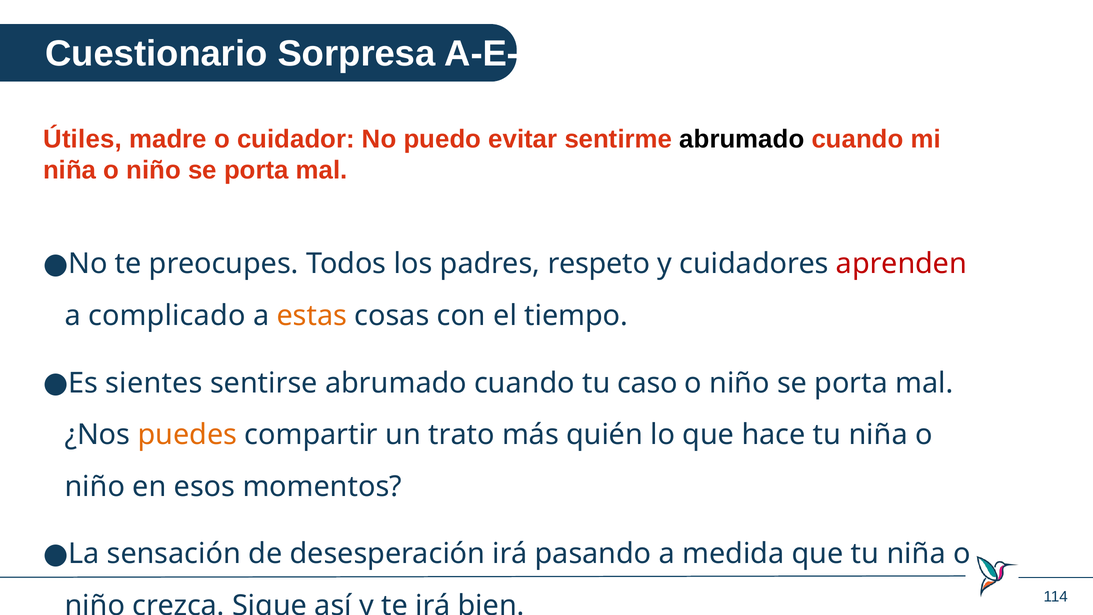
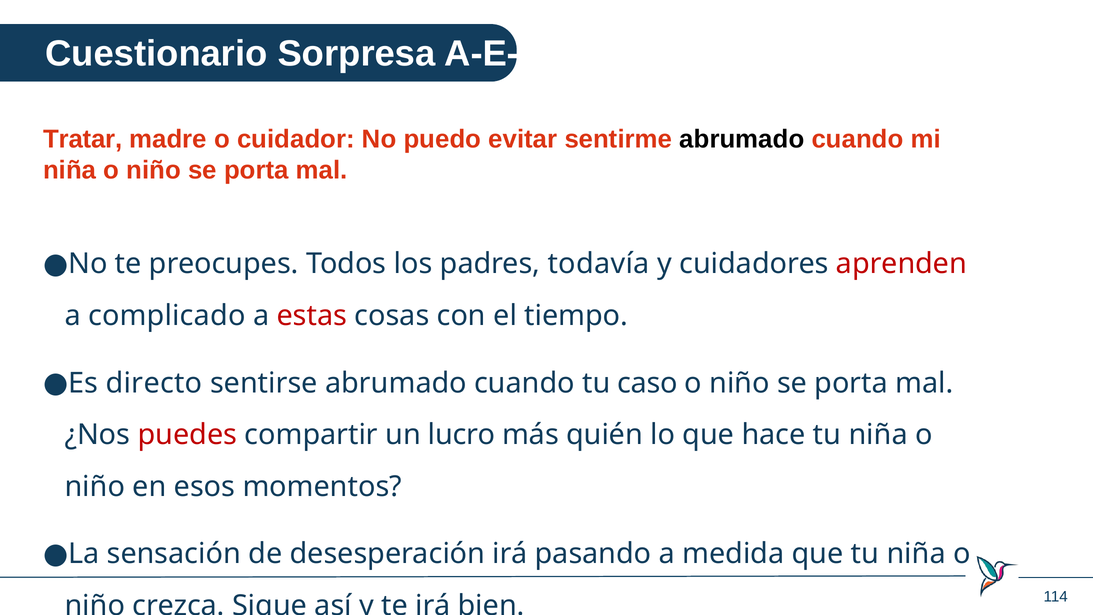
Útiles: Útiles -> Tratar
respeto: respeto -> todavía
estas colour: orange -> red
sientes: sientes -> directo
puedes colour: orange -> red
trato: trato -> lucro
